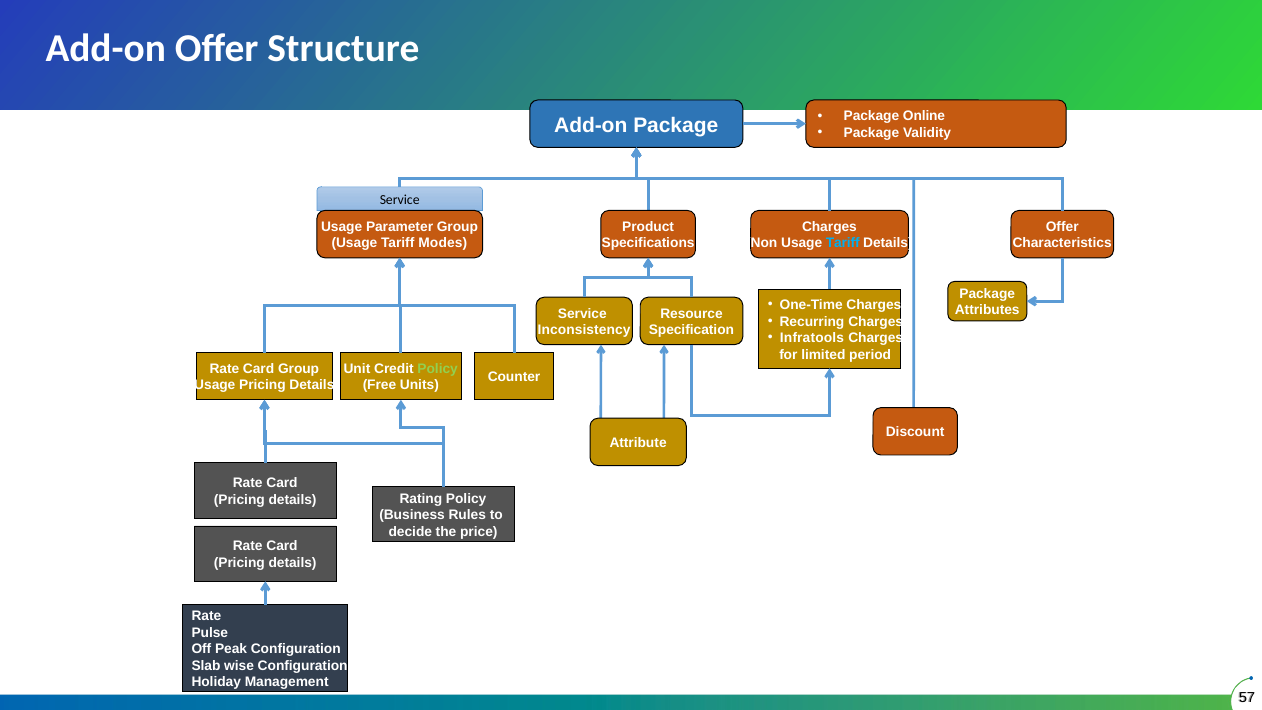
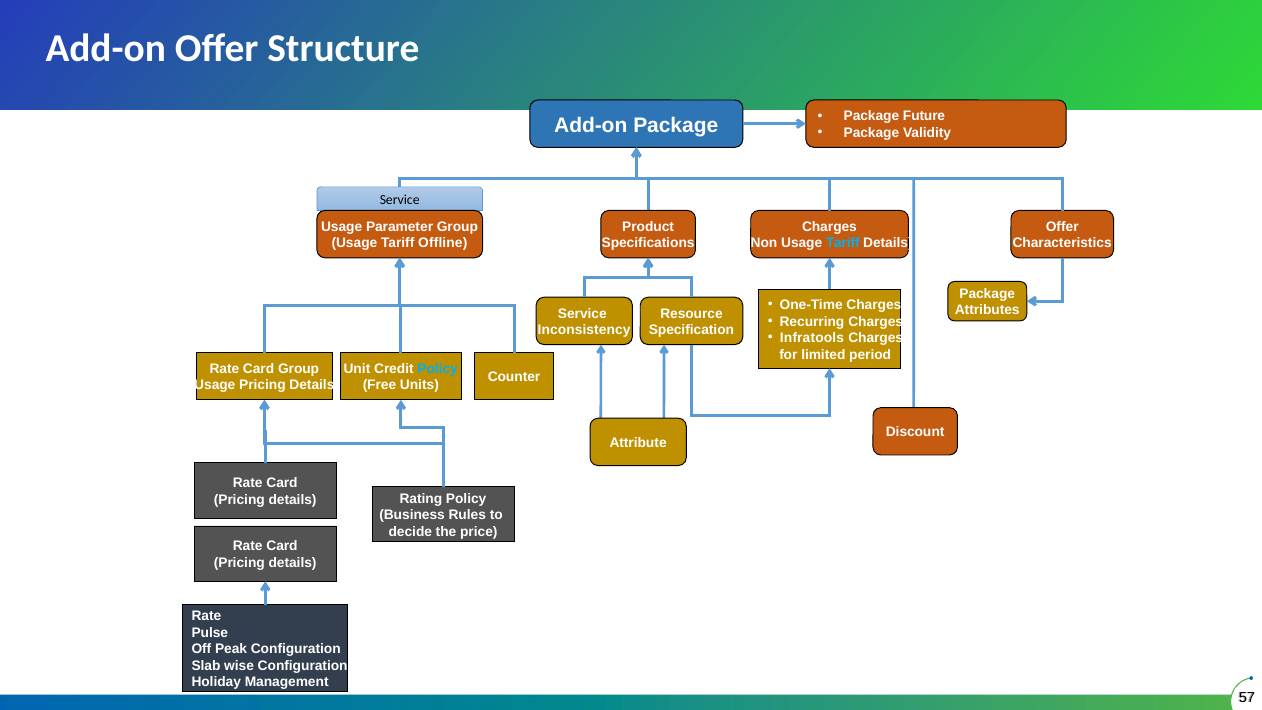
Online: Online -> Future
Modes: Modes -> Offline
Policy at (438, 369) colour: light green -> light blue
